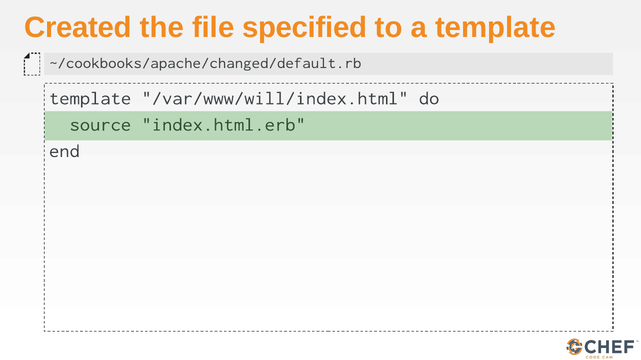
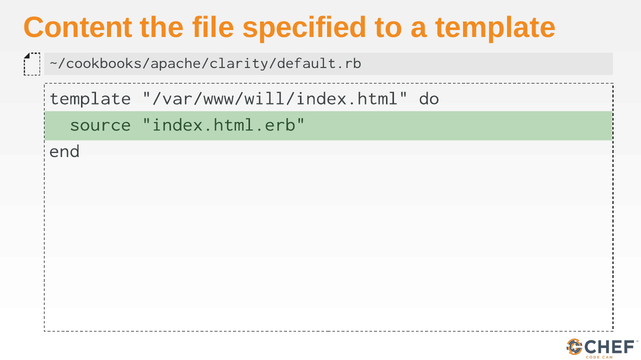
Created: Created -> Content
~/cookbooks/apache/changed/default.rb: ~/cookbooks/apache/changed/default.rb -> ~/cookbooks/apache/clarity/default.rb
